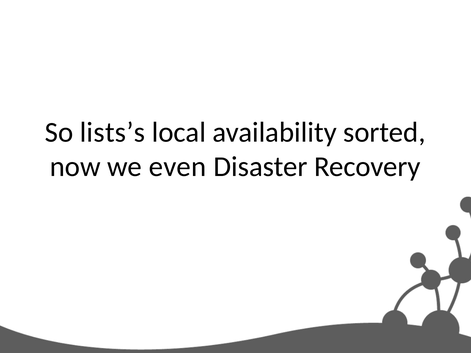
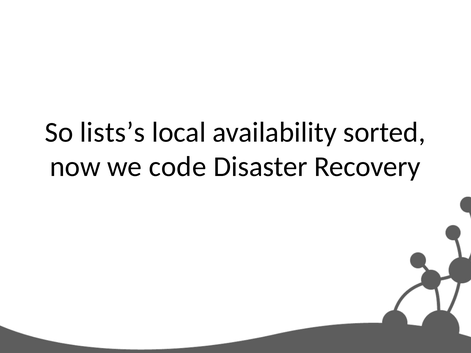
even: even -> code
